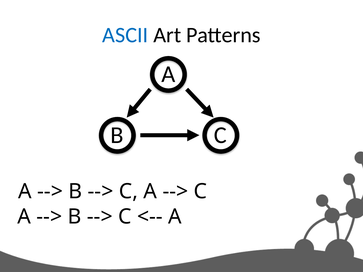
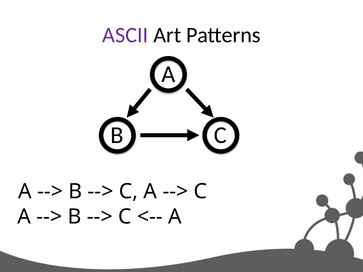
ASCII colour: blue -> purple
